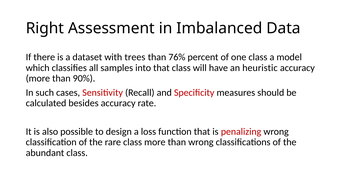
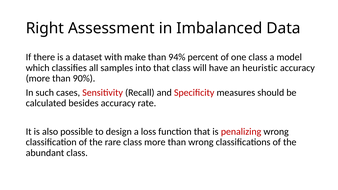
trees: trees -> make
76%: 76% -> 94%
